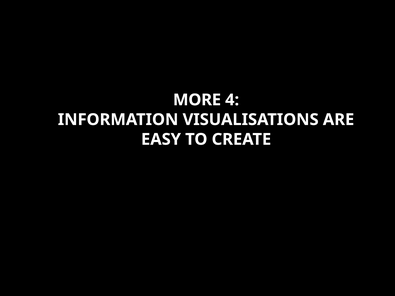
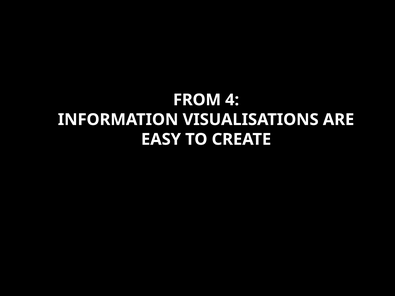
MORE: MORE -> FROM
